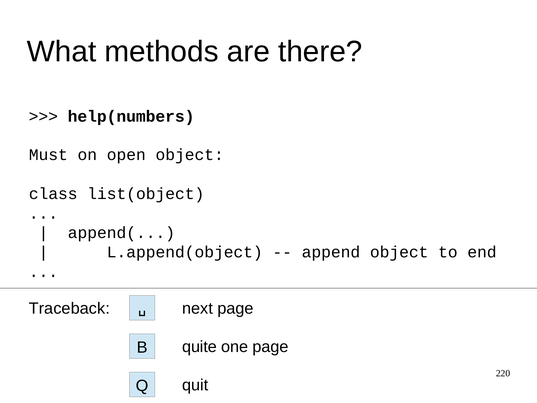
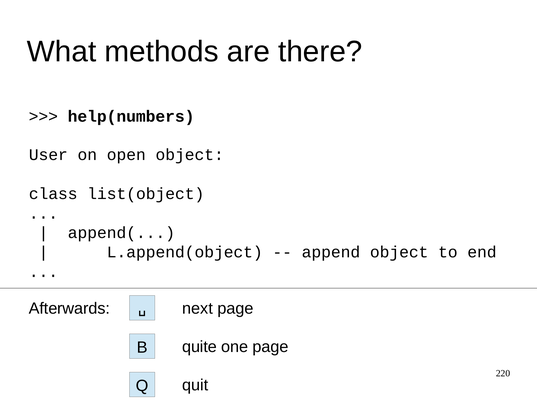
Must: Must -> User
Traceback: Traceback -> Afterwards
